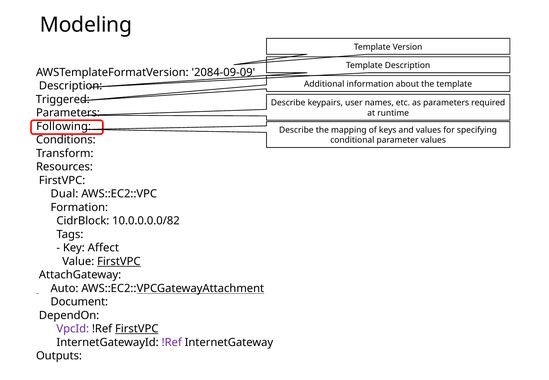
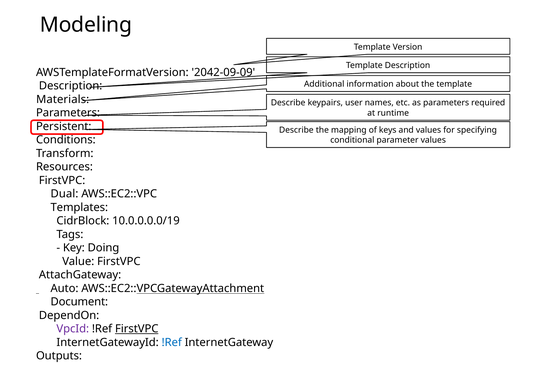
2084-09-09: 2084-09-09 -> 2042-09-09
Triggered: Triggered -> Materials
Following: Following -> Persistent
Formation: Formation -> Templates
10.0.0.0.0/82: 10.0.0.0.0/82 -> 10.0.0.0.0/19
Affect: Affect -> Doing
FirstVPC at (119, 261) underline: present -> none
!Ref at (172, 342) colour: purple -> blue
